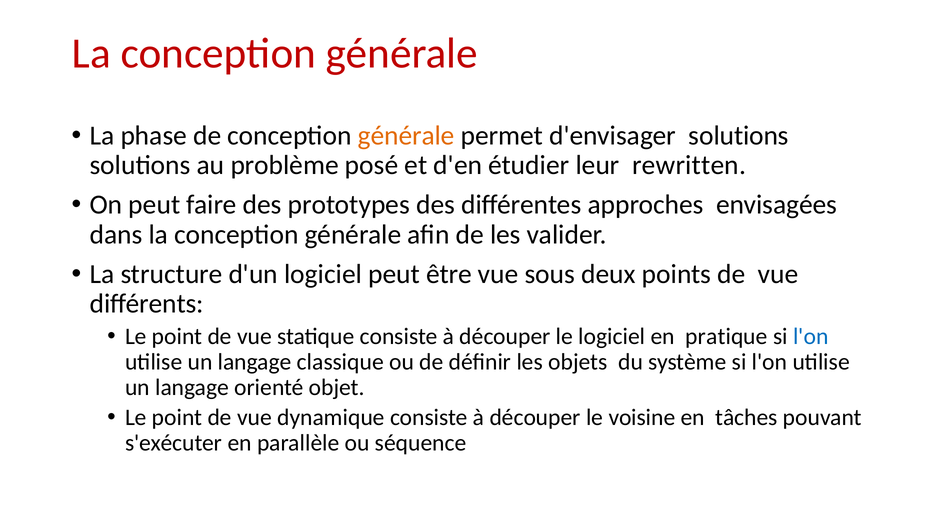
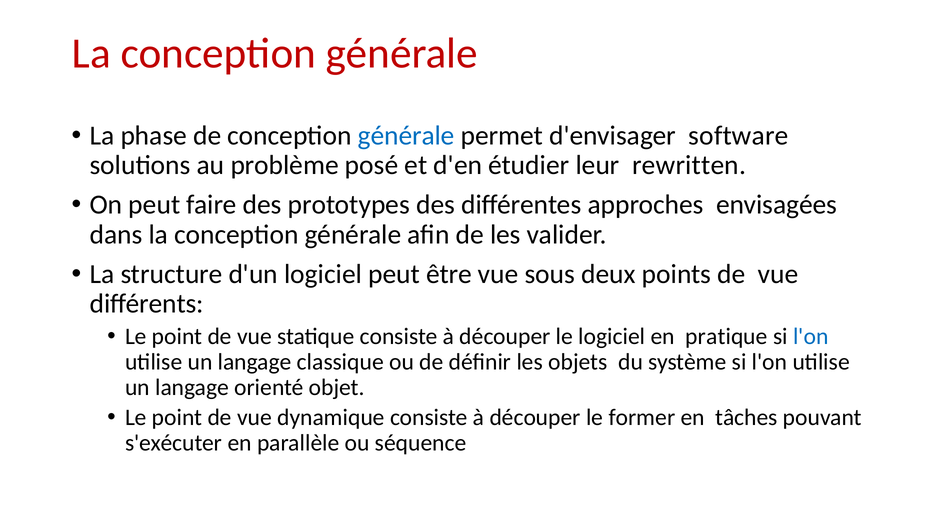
générale at (406, 136) colour: orange -> blue
d'envisager solutions: solutions -> software
voisine: voisine -> former
